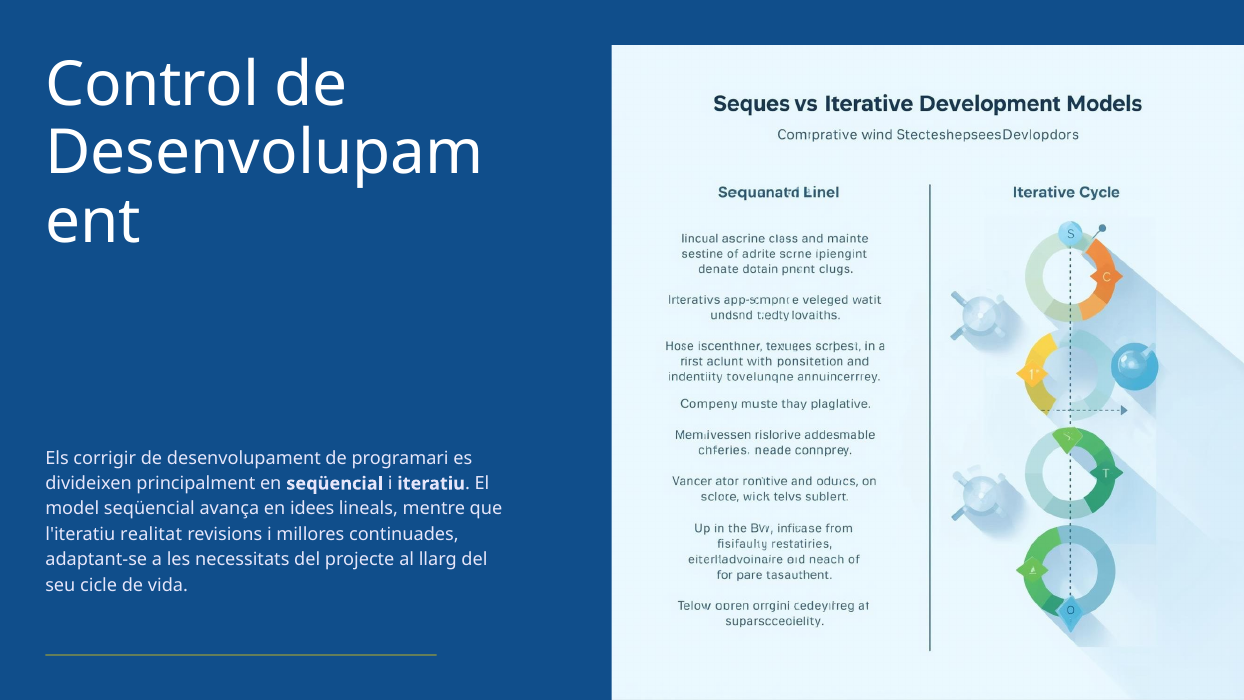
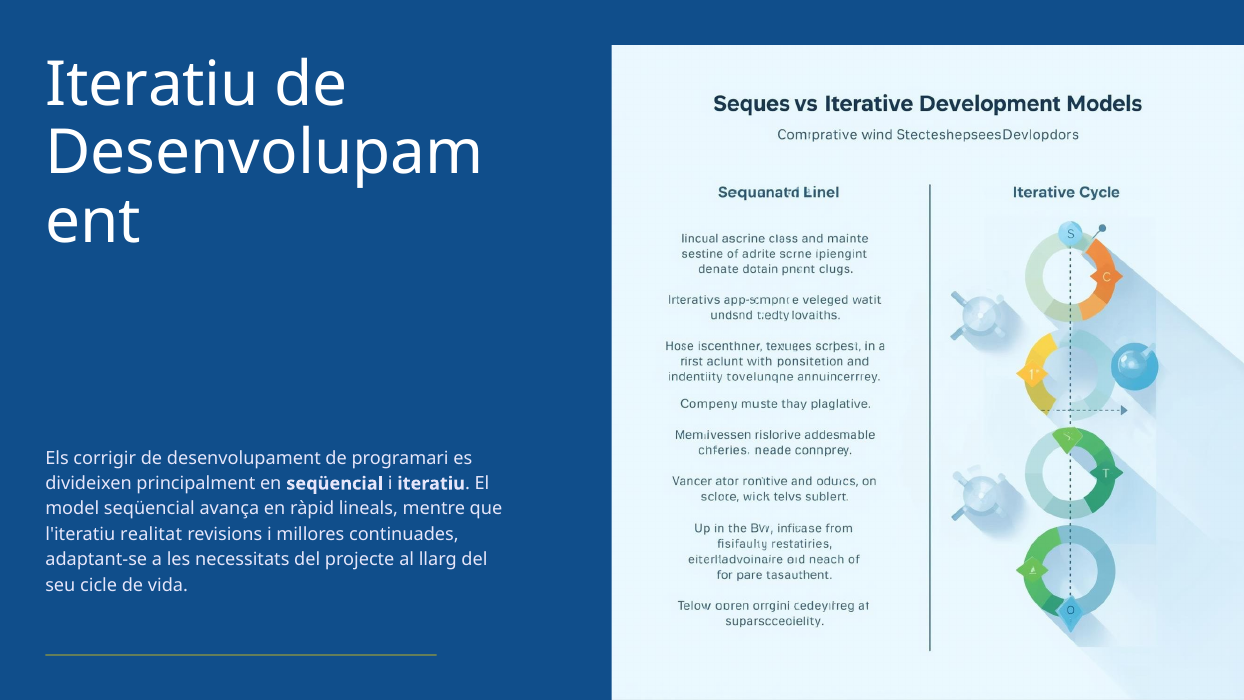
Control at (152, 85): Control -> Iteratiu
idees: idees -> ràpid
